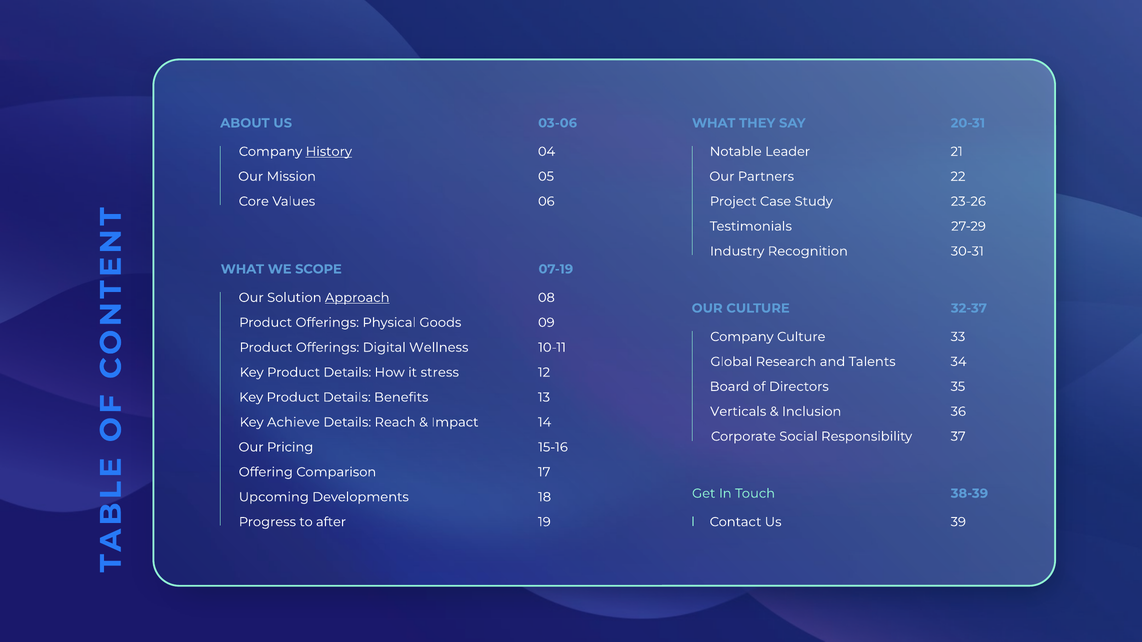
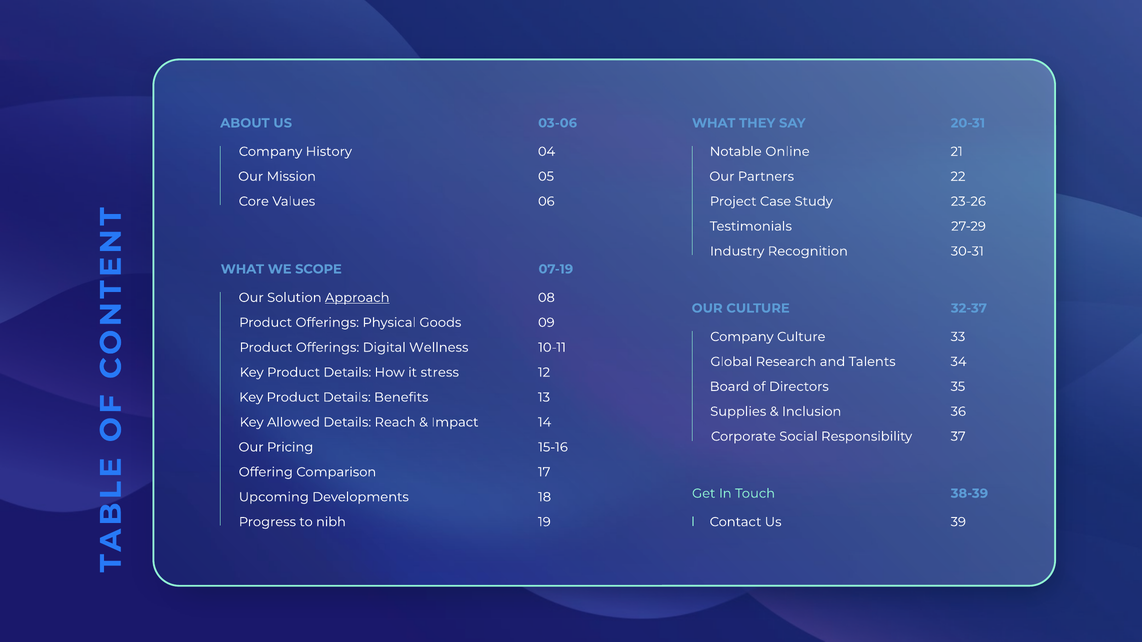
History underline: present -> none
Leader: Leader -> Online
Verticals: Verticals -> Supplies
Achieve: Achieve -> Allowed
after: after -> nibh
